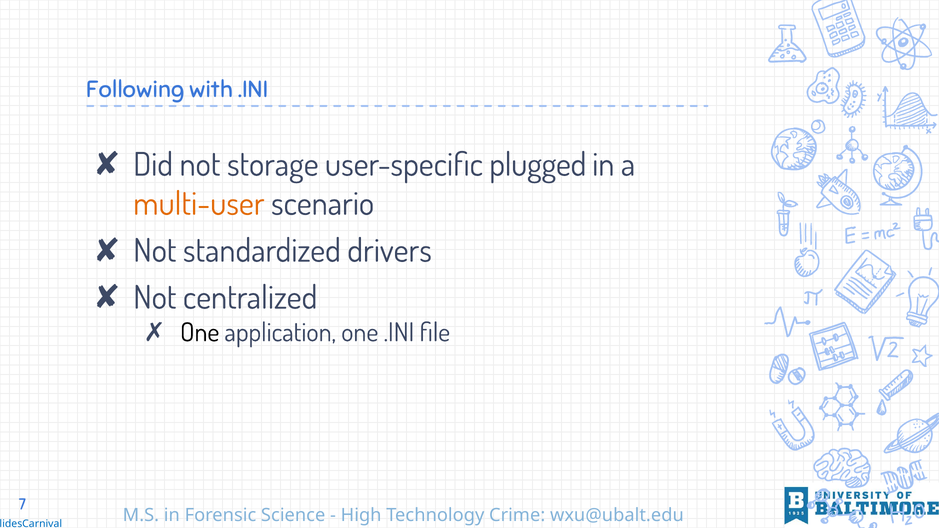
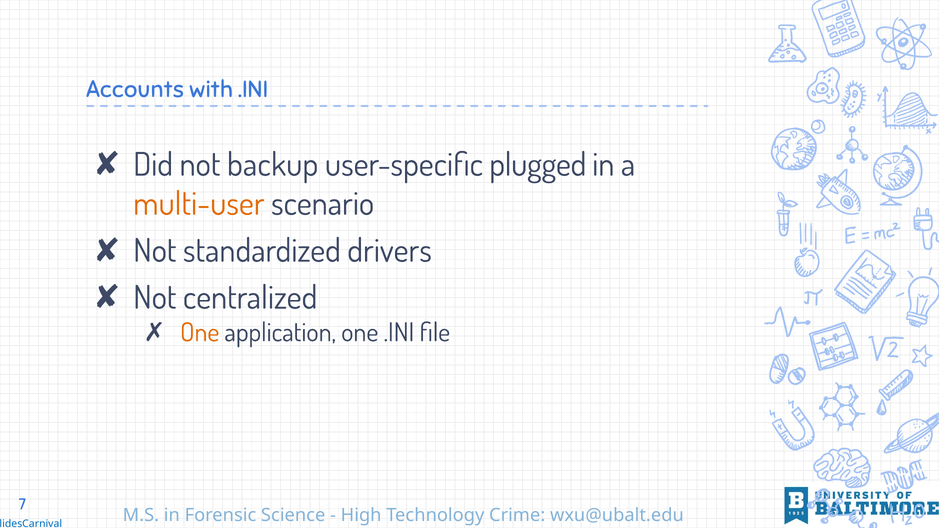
Following: Following -> Accounts
storage: storage -> backup
One at (200, 333) colour: black -> orange
